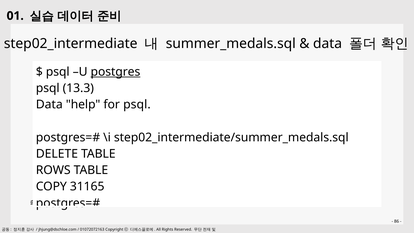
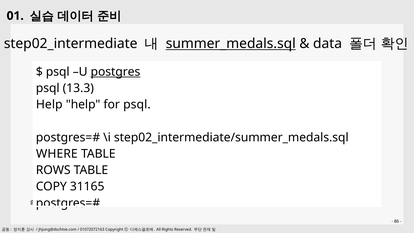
summer_medals.sql underline: none -> present
Data at (49, 104): Data -> Help
DELETE: DELETE -> WHERE
